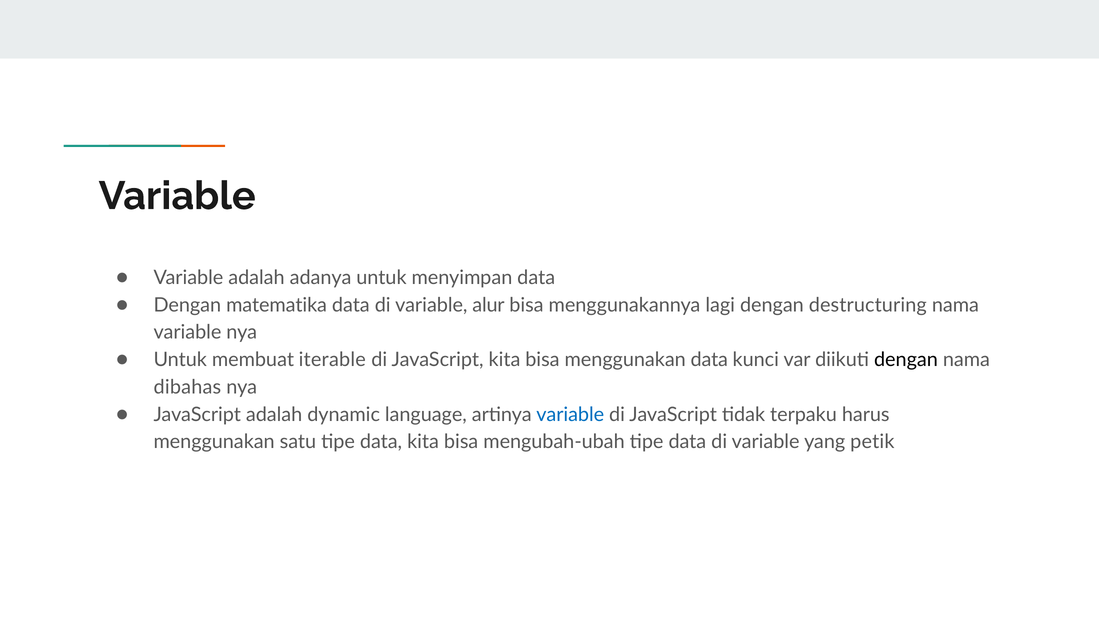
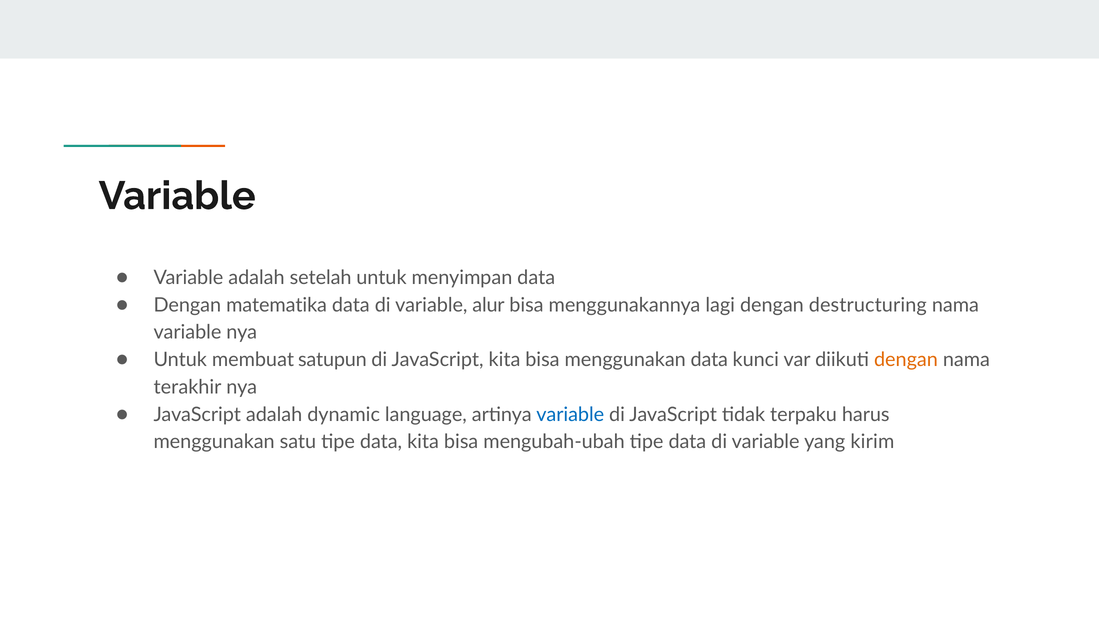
adanya: adanya -> setelah
iterable: iterable -> satupun
dengan at (906, 360) colour: black -> orange
dibahas: dibahas -> terakhir
petik: petik -> kirim
